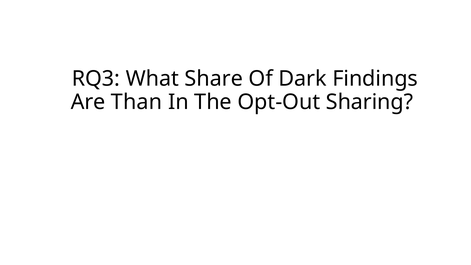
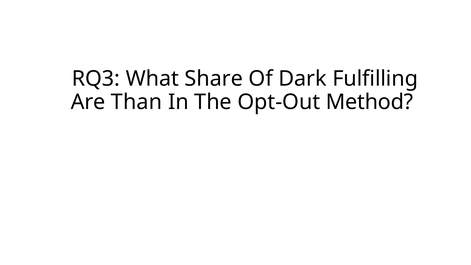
Findings: Findings -> Fulfilling
Sharing: Sharing -> Method
